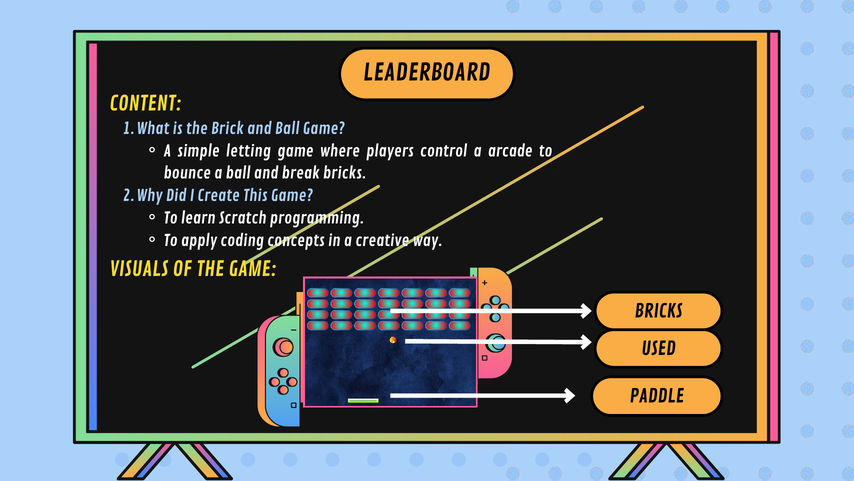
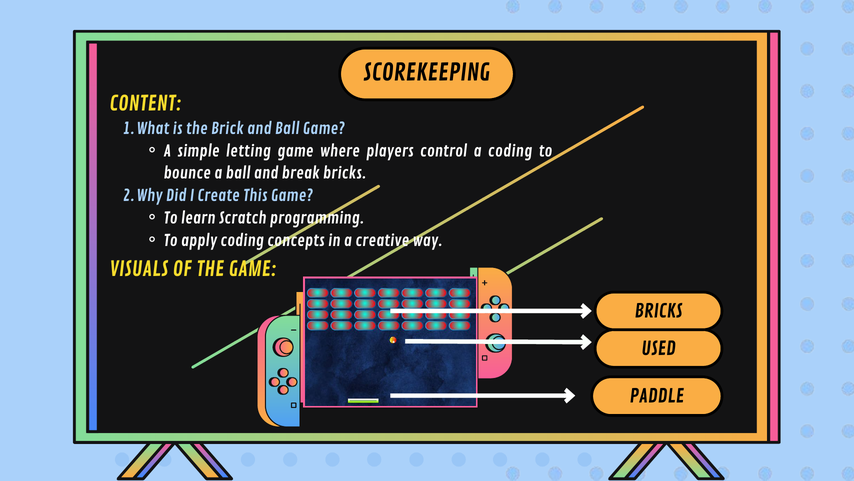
LEADERBOARD: LEADERBOARD -> SCOREKEEPING
a arcade: arcade -> coding
